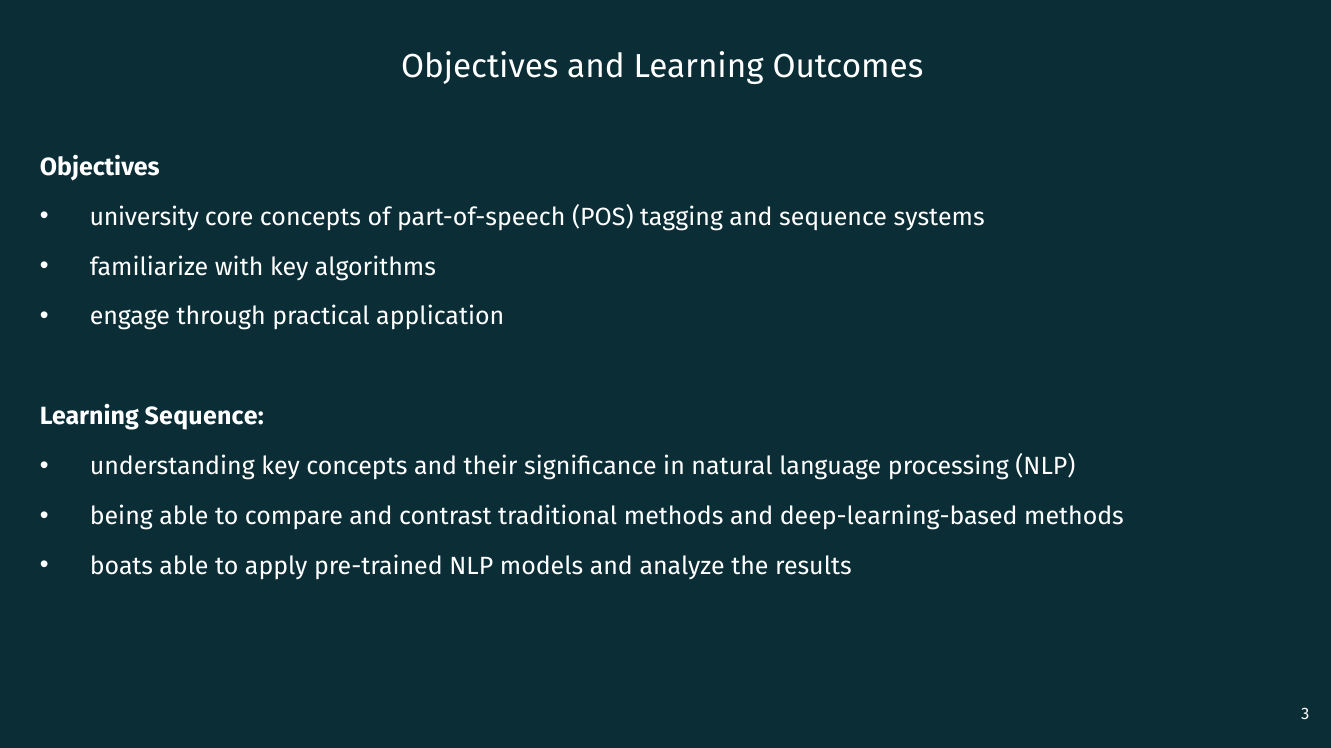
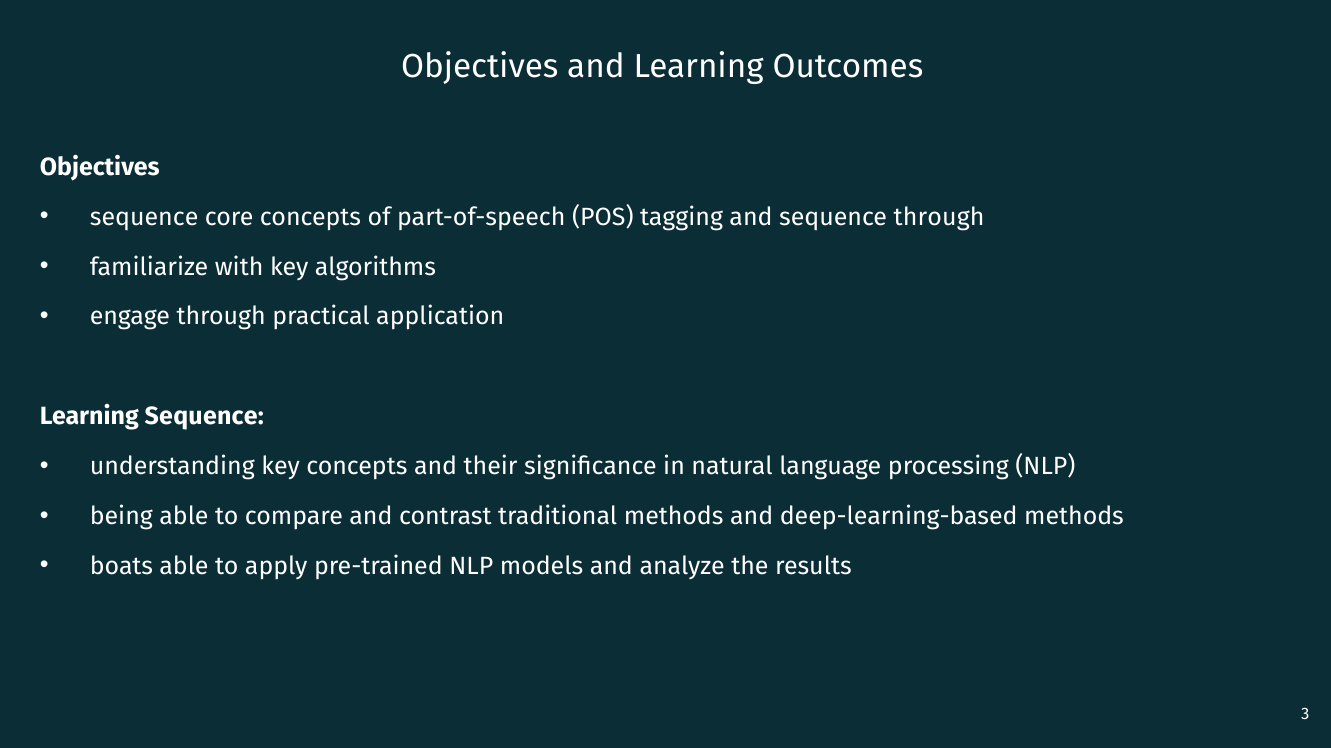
university at (144, 217): university -> sequence
sequence systems: systems -> through
